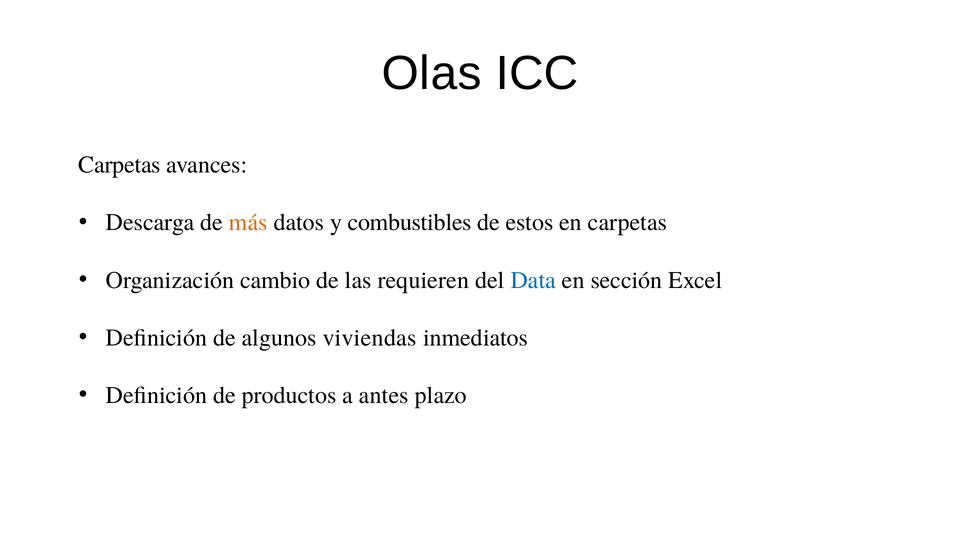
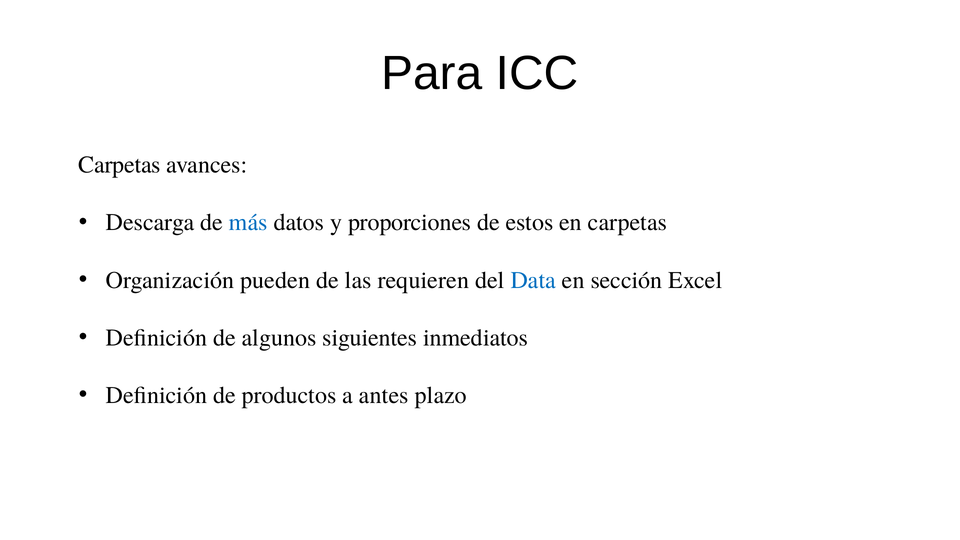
Olas: Olas -> Para
más colour: orange -> blue
combustibles: combustibles -> proporciones
cambio: cambio -> pueden
viviendas: viviendas -> siguientes
